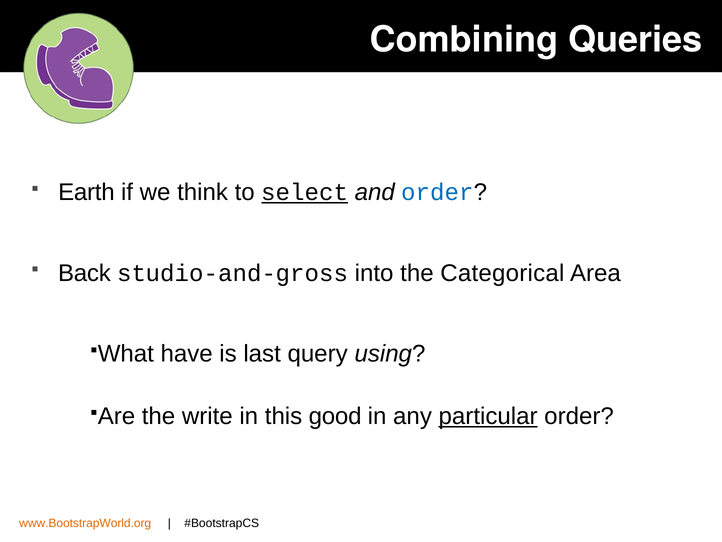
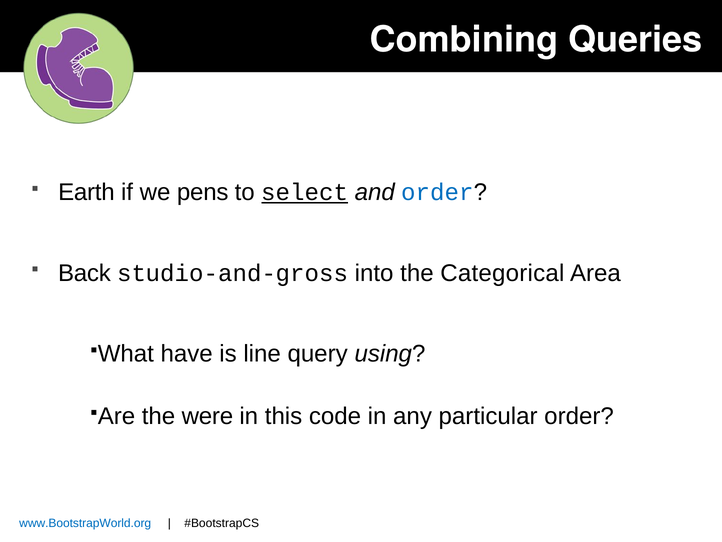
think: think -> pens
last: last -> line
write: write -> were
good: good -> code
particular underline: present -> none
www.BootstrapWorld.org colour: orange -> blue
